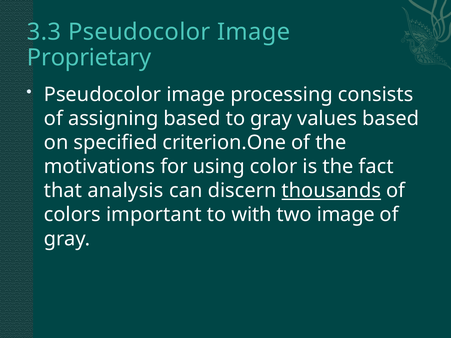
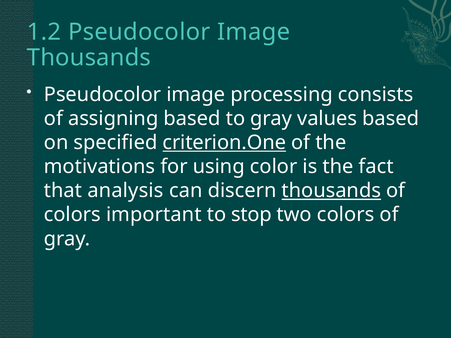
3.3: 3.3 -> 1.2
Proprietary at (89, 58): Proprietary -> Thousands
criterion.One underline: none -> present
with: with -> stop
two image: image -> colors
